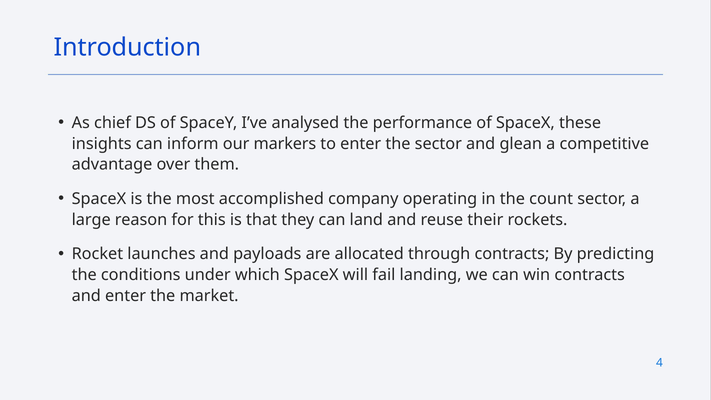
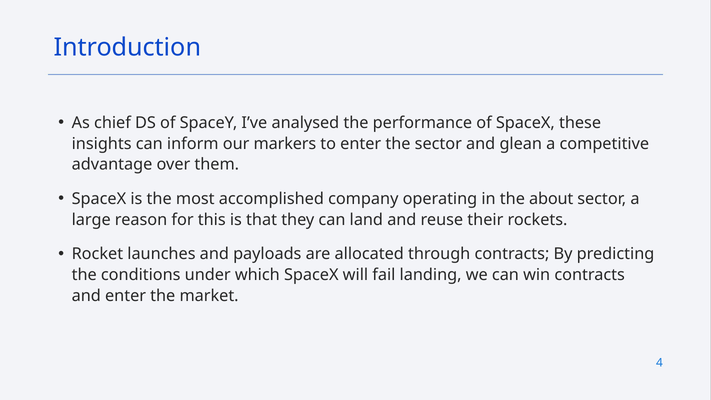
count: count -> about
